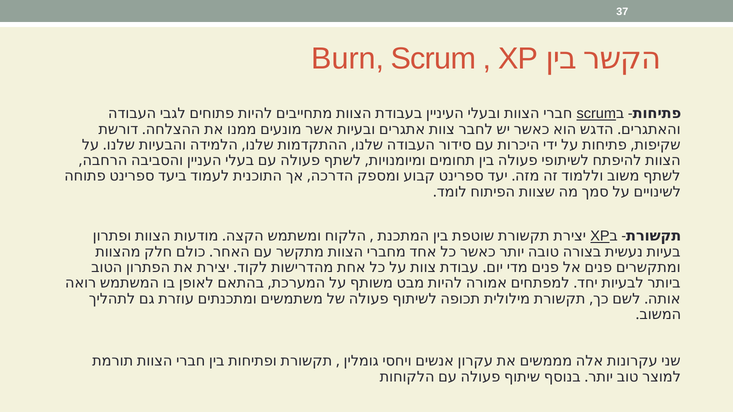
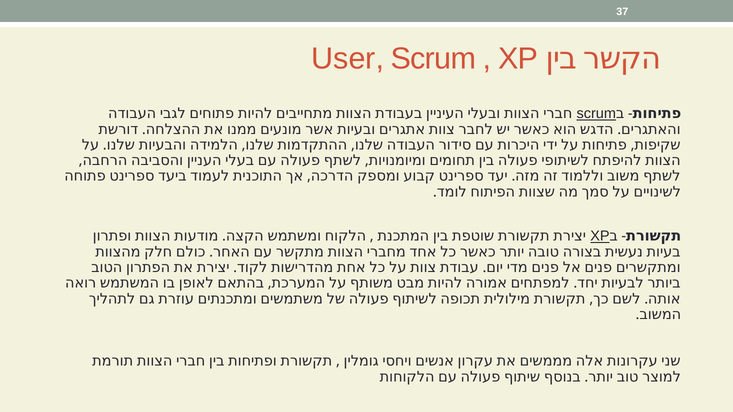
Burn: Burn -> User
